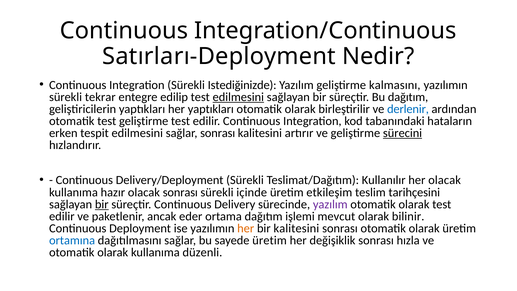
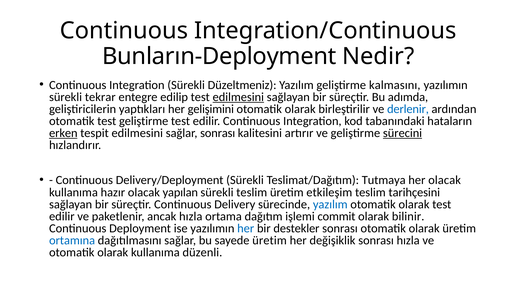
Satırları-Deployment: Satırları-Deployment -> Bunların-Deployment
Istediğinizde: Istediğinizde -> Düzeltmeniz
Bu dağıtım: dağıtım -> adımda
her yaptıkları: yaptıkları -> gelişimini
erken underline: none -> present
Kullanılır: Kullanılır -> Tutmaya
olacak sonrası: sonrası -> yapılan
sürekli içinde: içinde -> teslim
bir at (102, 204) underline: present -> none
yazılım at (330, 204) colour: purple -> blue
ancak eder: eder -> hızla
mevcut: mevcut -> commit
her at (246, 228) colour: orange -> blue
bir kalitesini: kalitesini -> destekler
